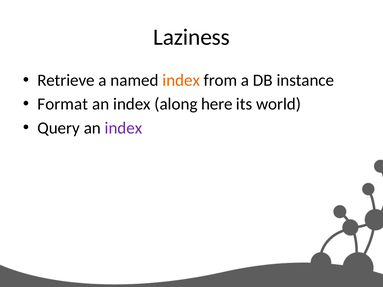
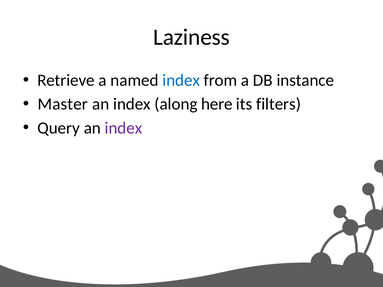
index at (181, 80) colour: orange -> blue
Format: Format -> Master
world: world -> filters
